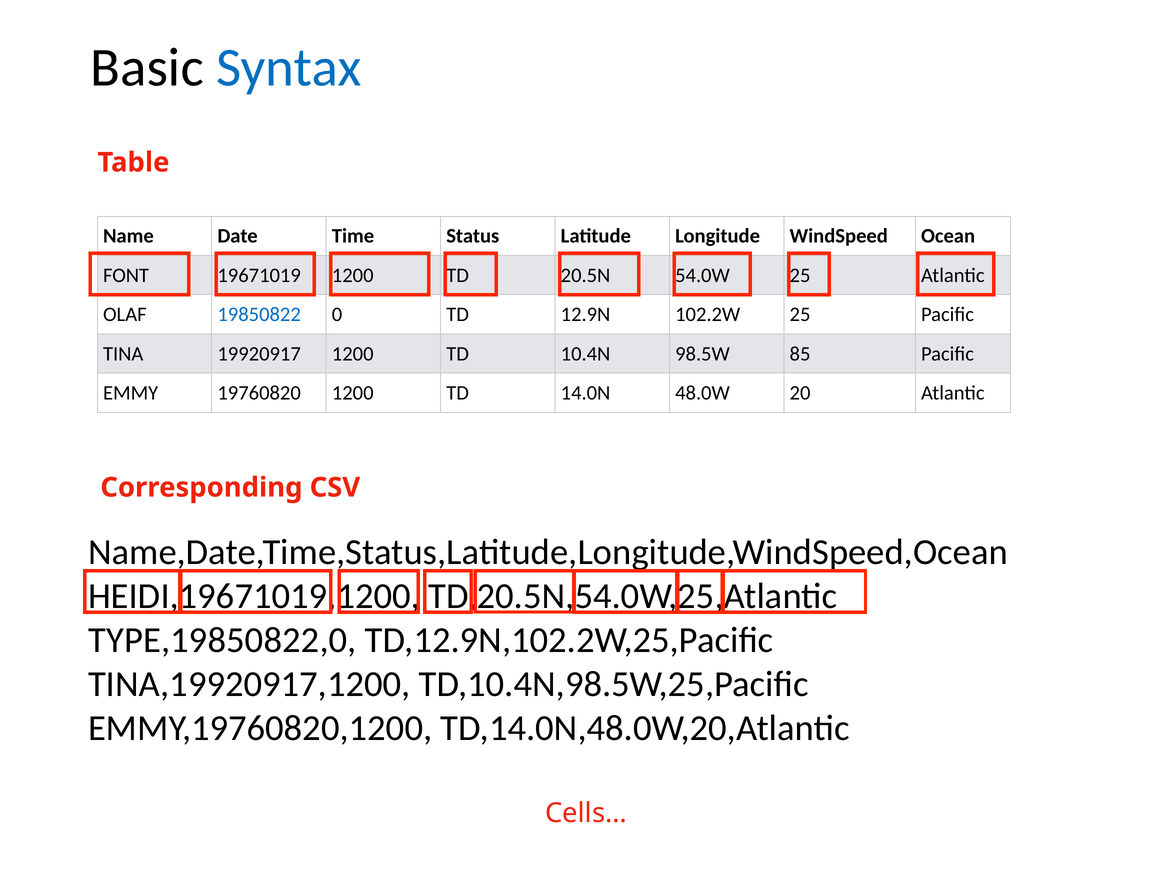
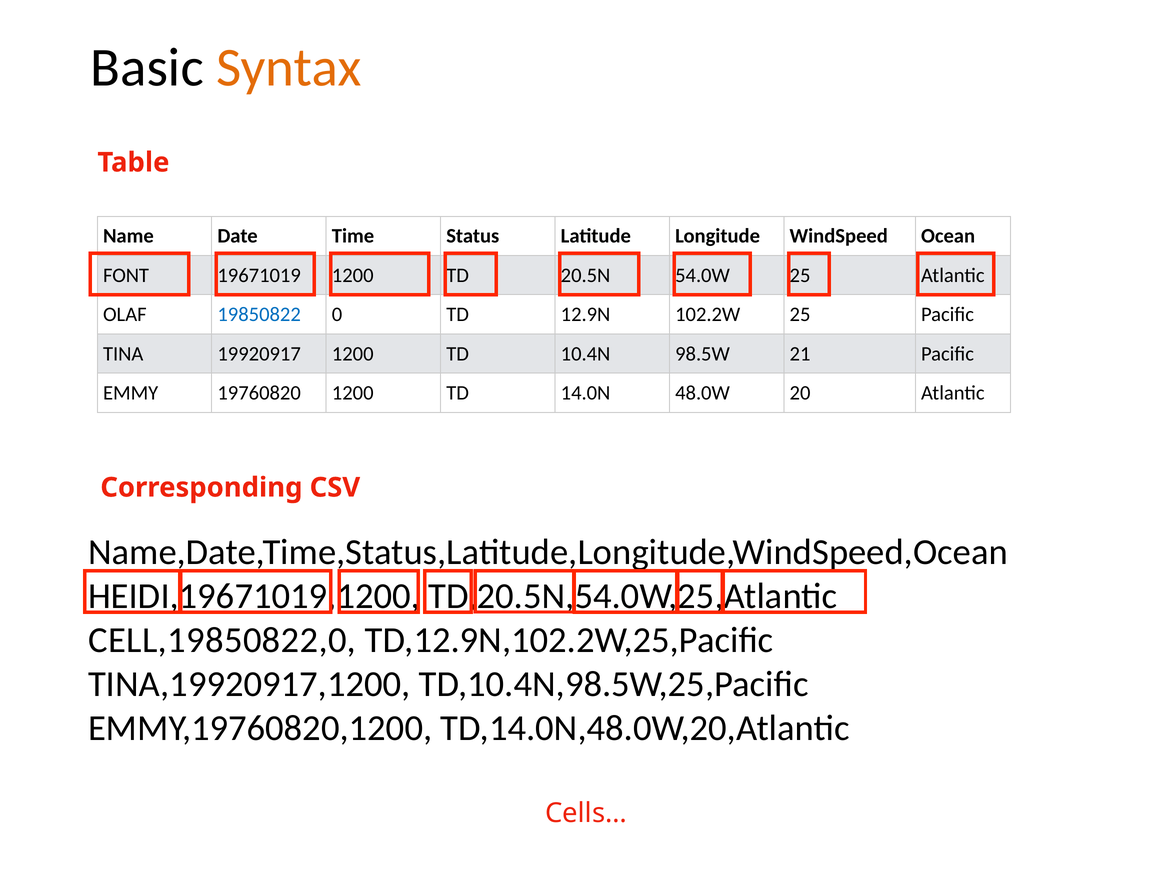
Syntax colour: blue -> orange
85: 85 -> 21
TYPE,19850822,0: TYPE,19850822,0 -> CELL,19850822,0
